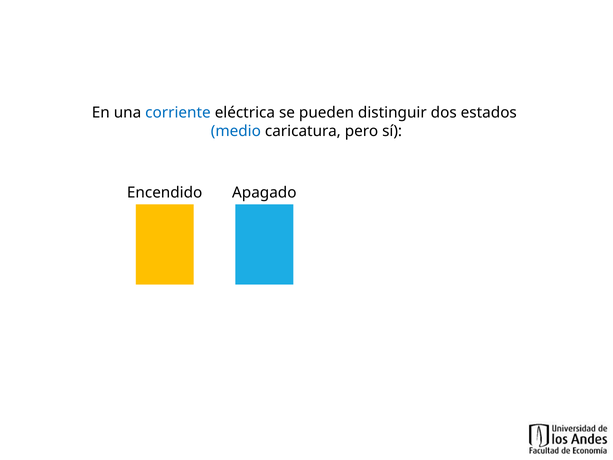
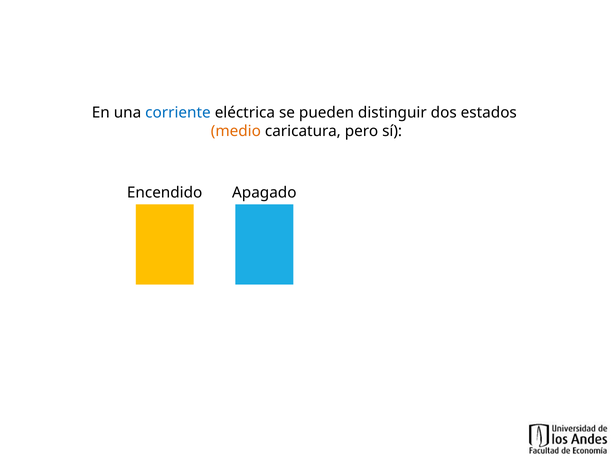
medio colour: blue -> orange
